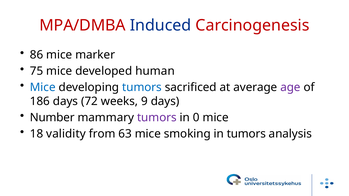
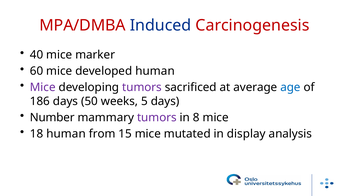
86: 86 -> 40
75: 75 -> 60
Mice at (43, 87) colour: blue -> purple
tumors at (142, 87) colour: blue -> purple
age colour: purple -> blue
72: 72 -> 50
9: 9 -> 5
0: 0 -> 8
18 validity: validity -> human
63: 63 -> 15
smoking: smoking -> mutated
in tumors: tumors -> display
